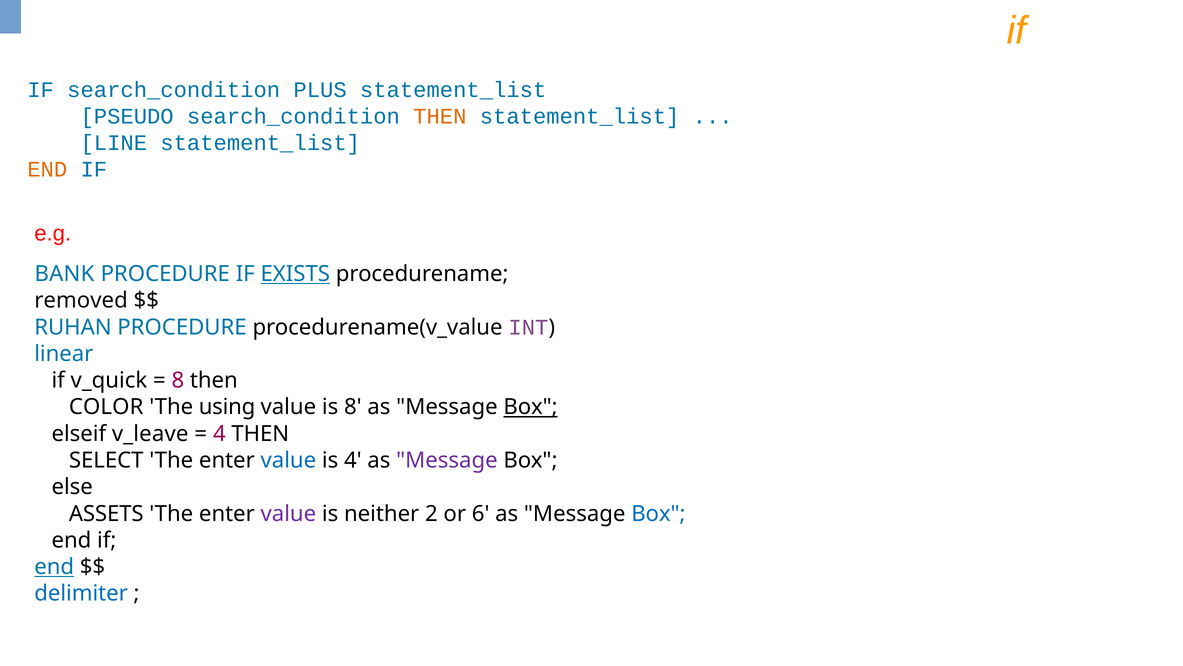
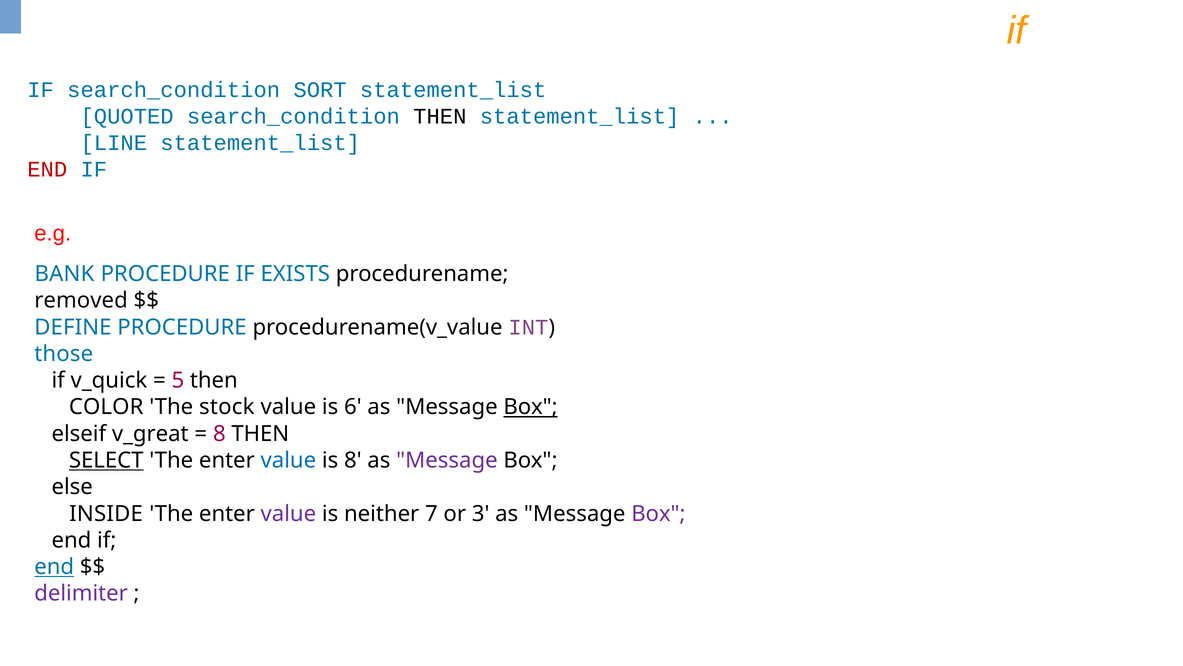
PLUS: PLUS -> SORT
PSEUDO: PSEUDO -> QUOTED
THEN at (440, 116) colour: orange -> black
END at (47, 169) colour: orange -> red
EXISTS underline: present -> none
RUHAN: RUHAN -> DEFINE
linear: linear -> those
8 at (178, 380): 8 -> 5
using: using -> stock
is 8: 8 -> 6
v_leave: v_leave -> v_great
4 at (219, 433): 4 -> 8
SELECT underline: none -> present
is 4: 4 -> 8
ASSETS: ASSETS -> INSIDE
2: 2 -> 7
6: 6 -> 3
Box at (658, 513) colour: blue -> purple
delimiter colour: blue -> purple
